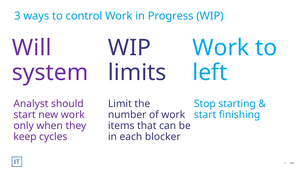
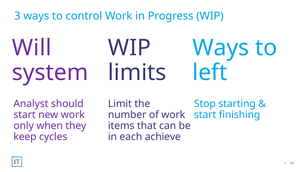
Work at (221, 48): Work -> Ways
blocker: blocker -> achieve
